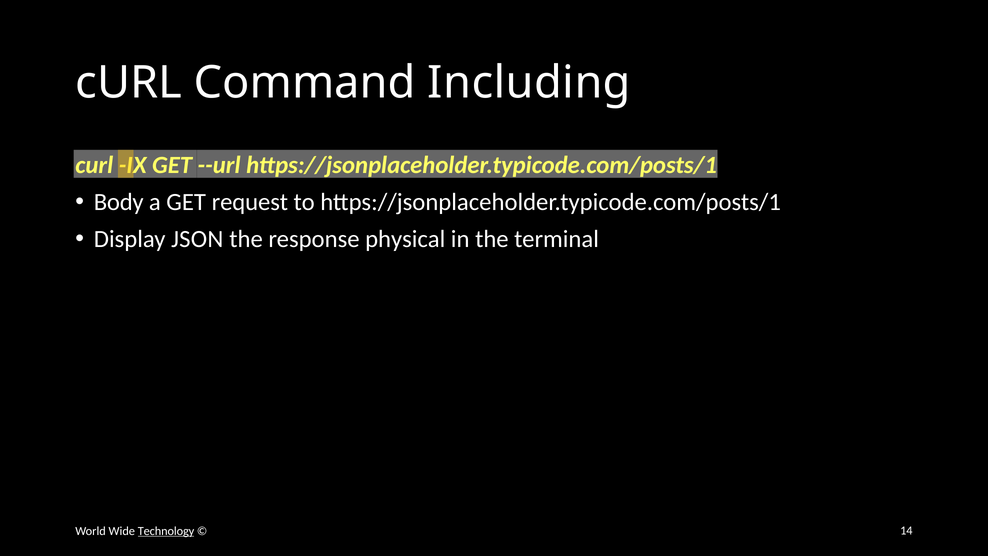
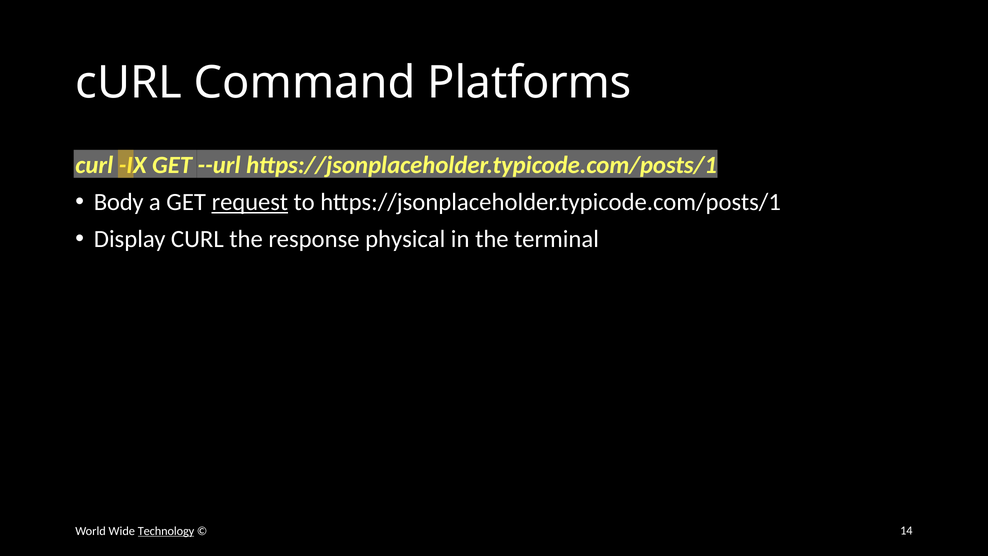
Including: Including -> Platforms
request underline: none -> present
Display JSON: JSON -> CURL
